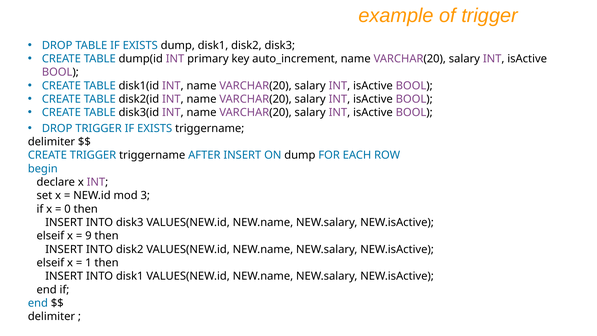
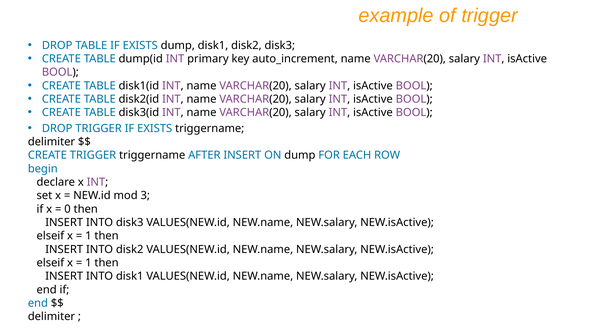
9 at (88, 236): 9 -> 1
